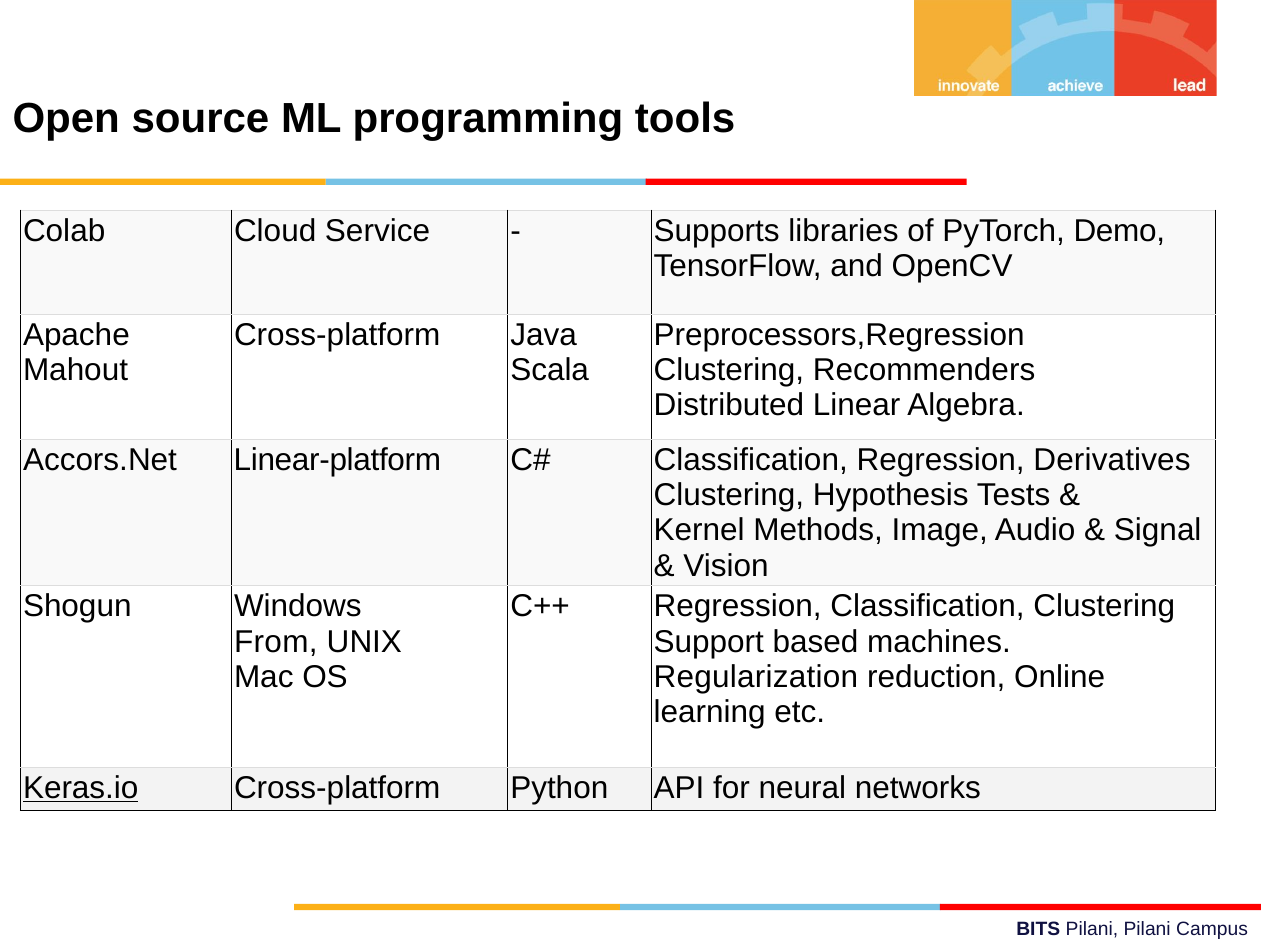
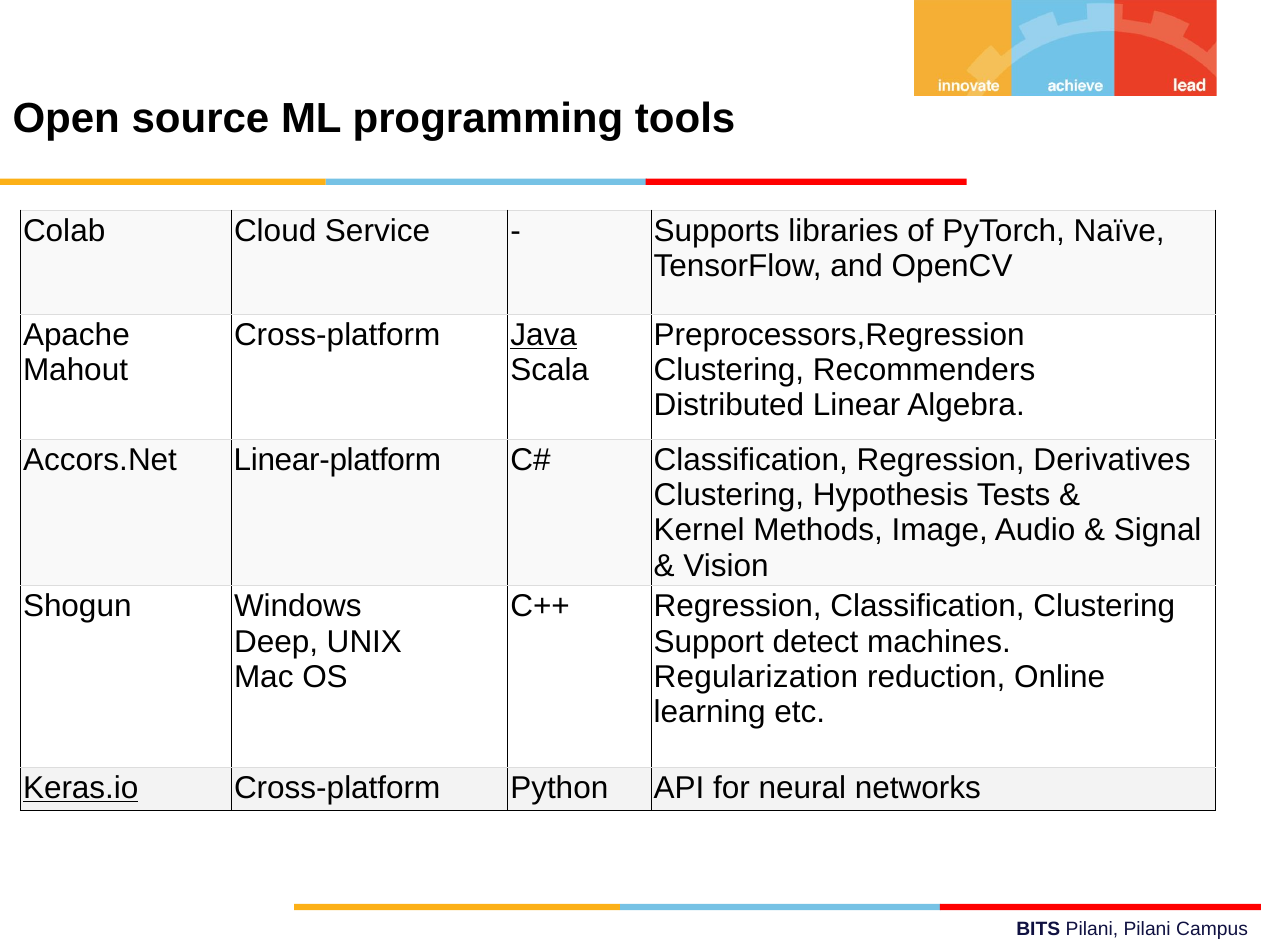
Demo: Demo -> Naïve
Java underline: none -> present
From: From -> Deep
based: based -> detect
